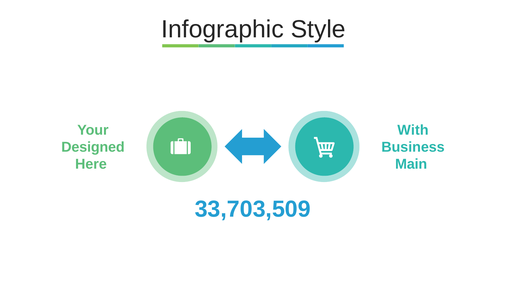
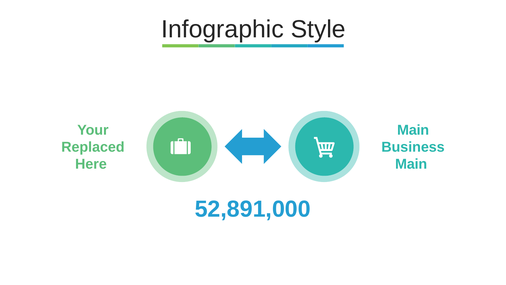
With at (413, 130): With -> Main
Designed: Designed -> Replaced
33,703,509: 33,703,509 -> 52,891,000
